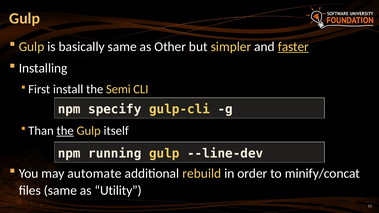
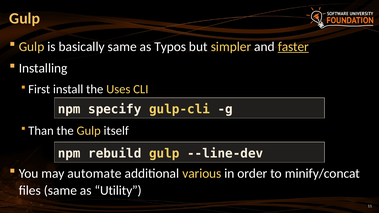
Other: Other -> Typos
Semi: Semi -> Uses
the at (65, 131) underline: present -> none
running: running -> rebuild
rebuild: rebuild -> various
